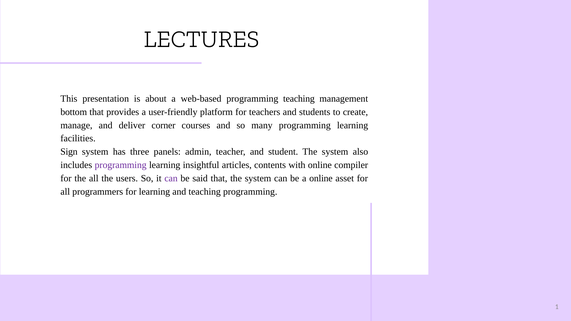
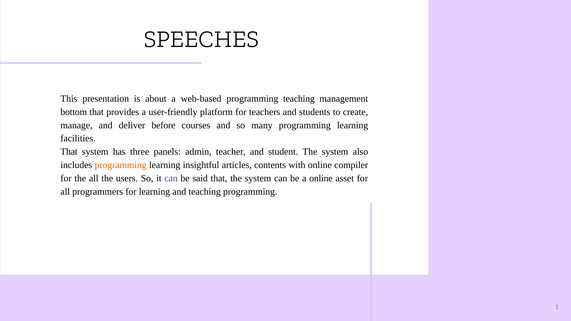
LECTURES: LECTURES -> SPEECHES
corner: corner -> before
Sign at (69, 152): Sign -> That
programming at (121, 165) colour: purple -> orange
